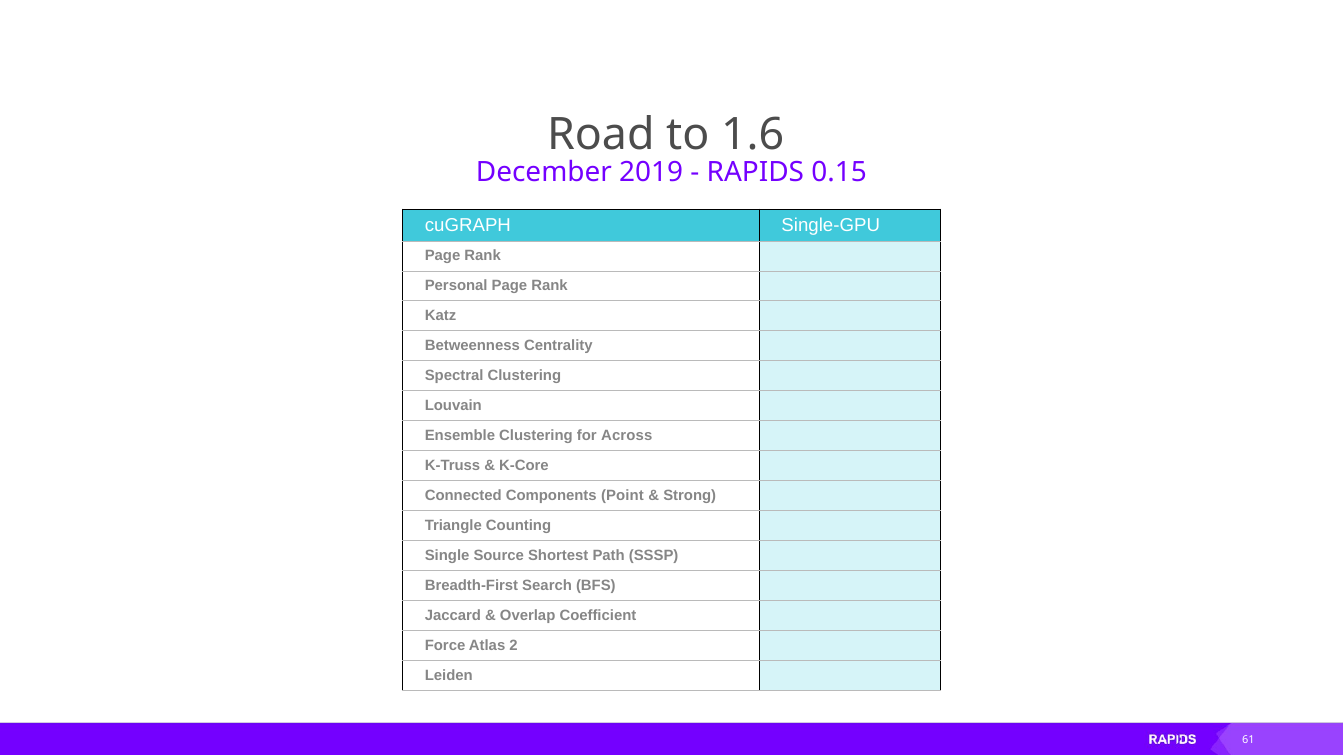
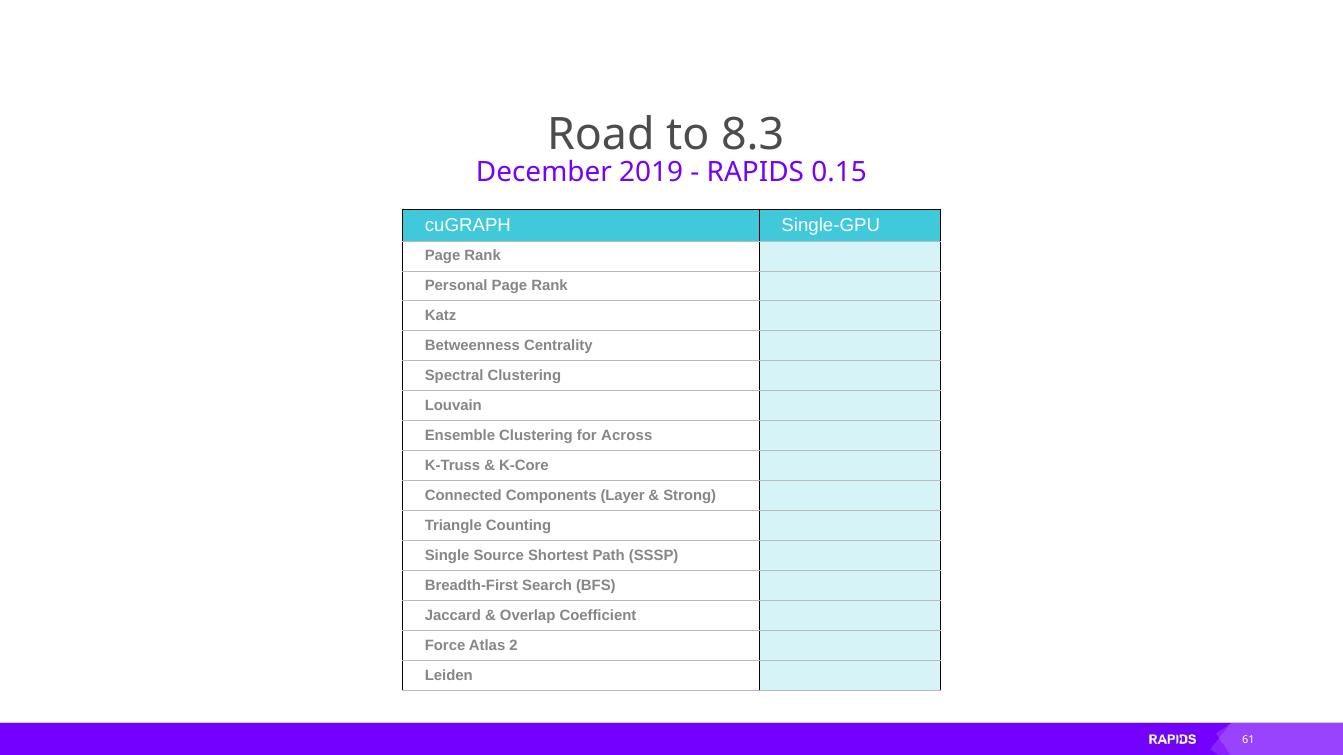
1.6: 1.6 -> 8.3
Point: Point -> Layer
